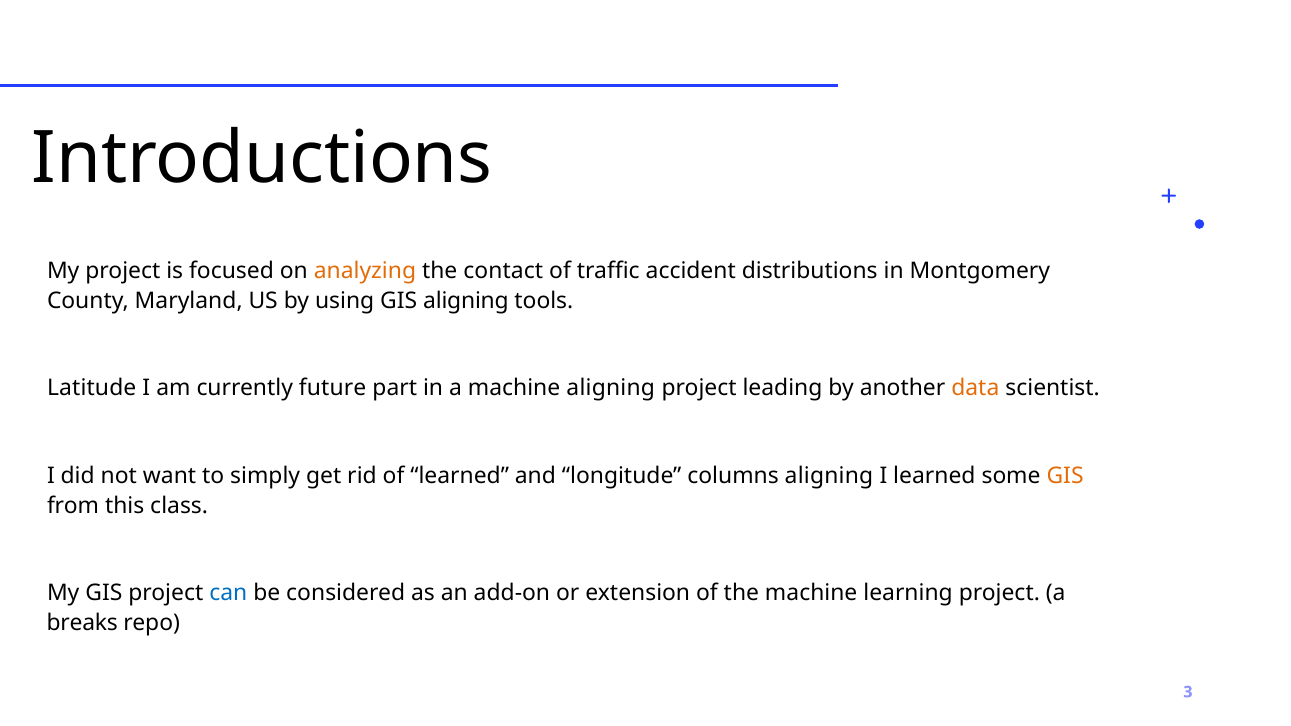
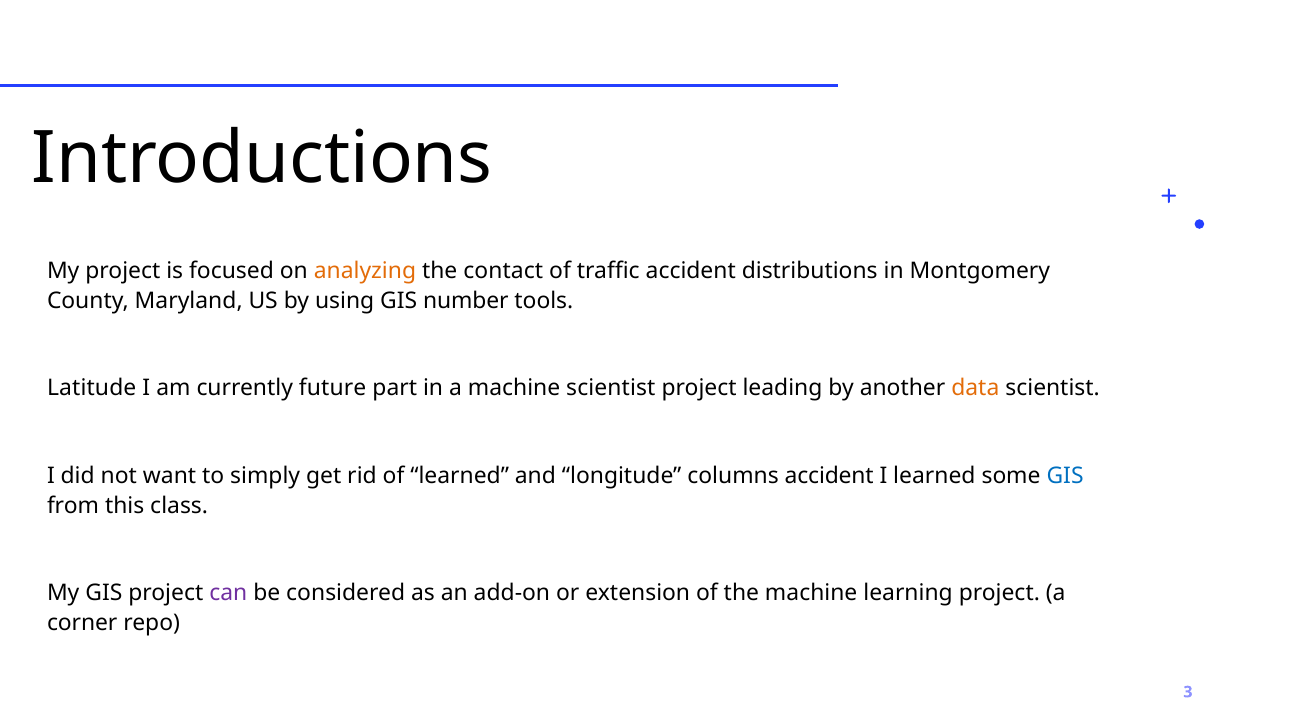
GIS aligning: aligning -> number
machine aligning: aligning -> scientist
columns aligning: aligning -> accident
GIS at (1065, 476) colour: orange -> blue
can colour: blue -> purple
breaks: breaks -> corner
